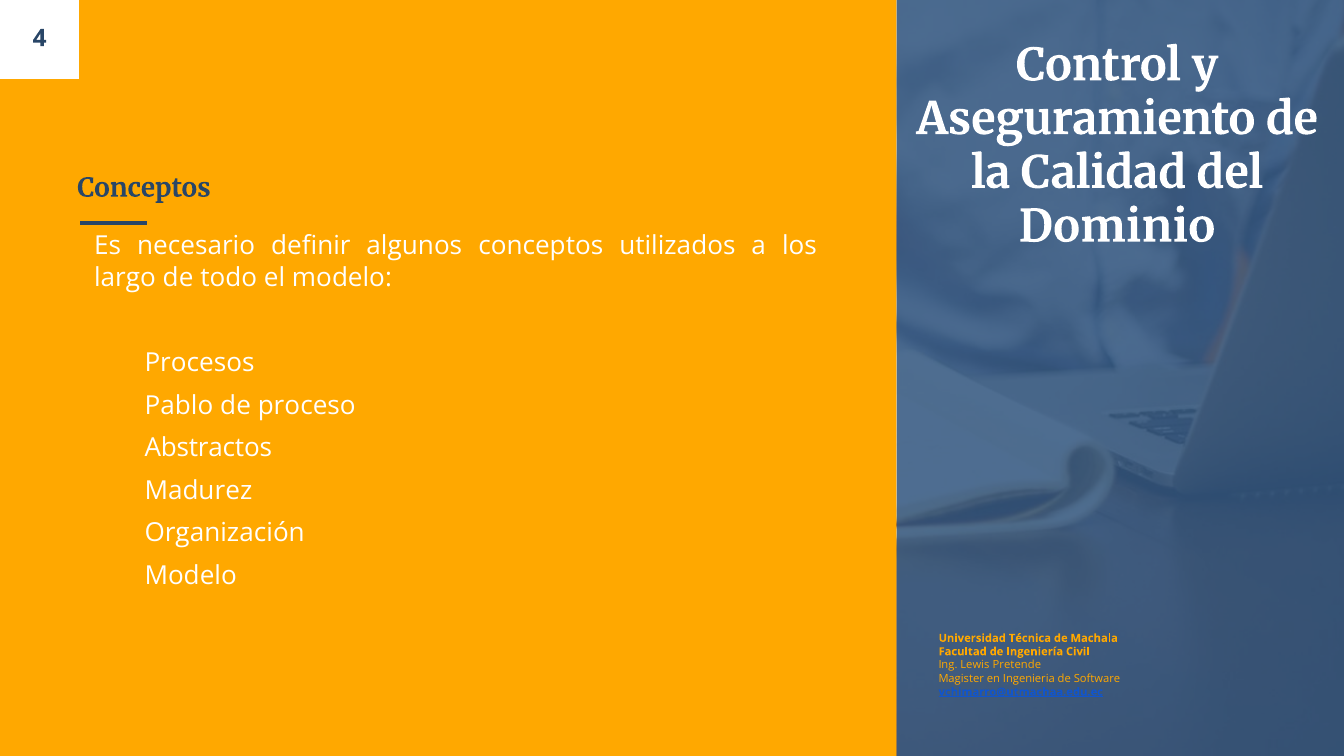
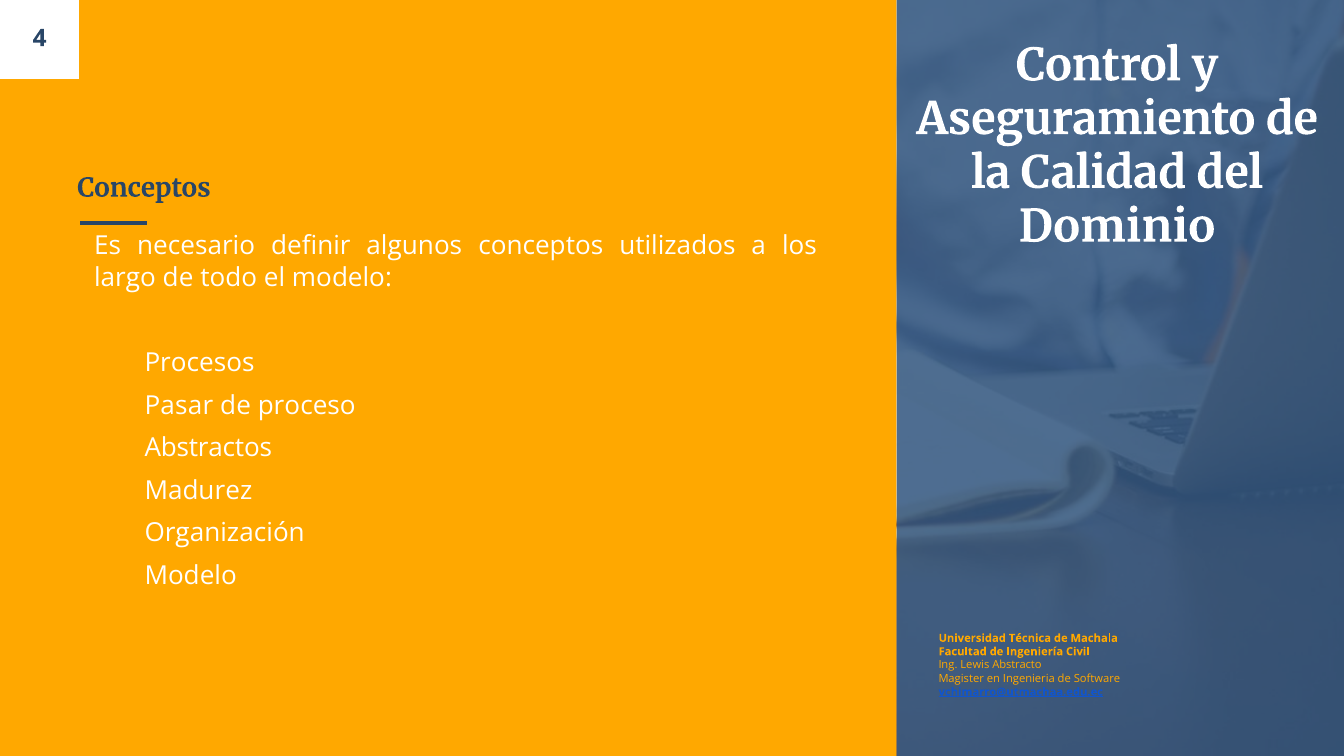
Pablo: Pablo -> Pasar
Pretende: Pretende -> Abstracto
